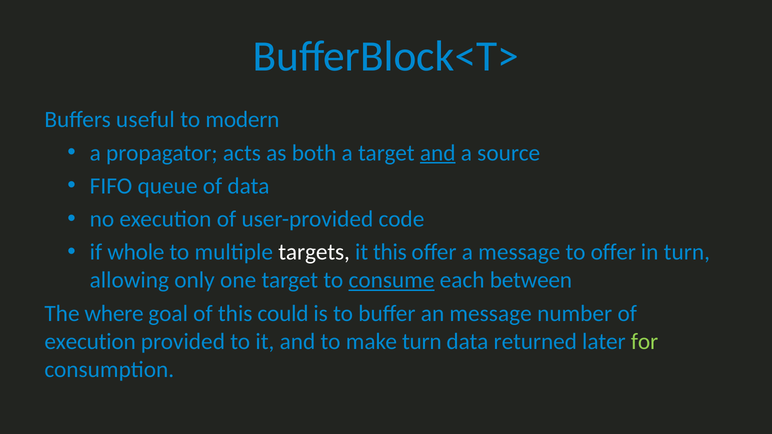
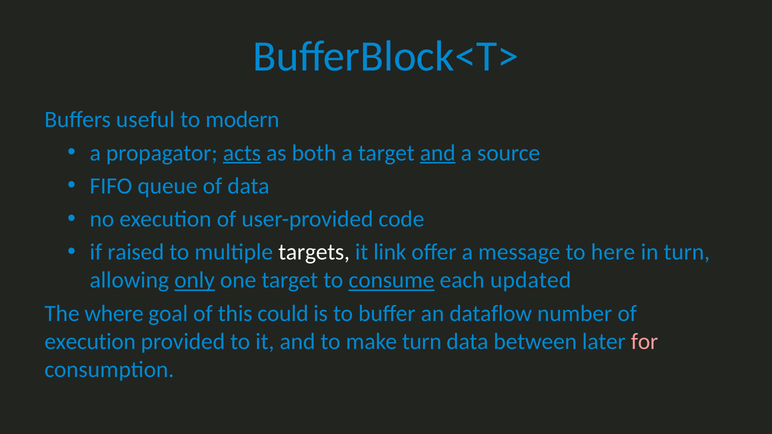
acts underline: none -> present
whole: whole -> raised
it this: this -> link
to offer: offer -> here
only underline: none -> present
between: between -> updated
an message: message -> dataflow
returned: returned -> between
for colour: light green -> pink
